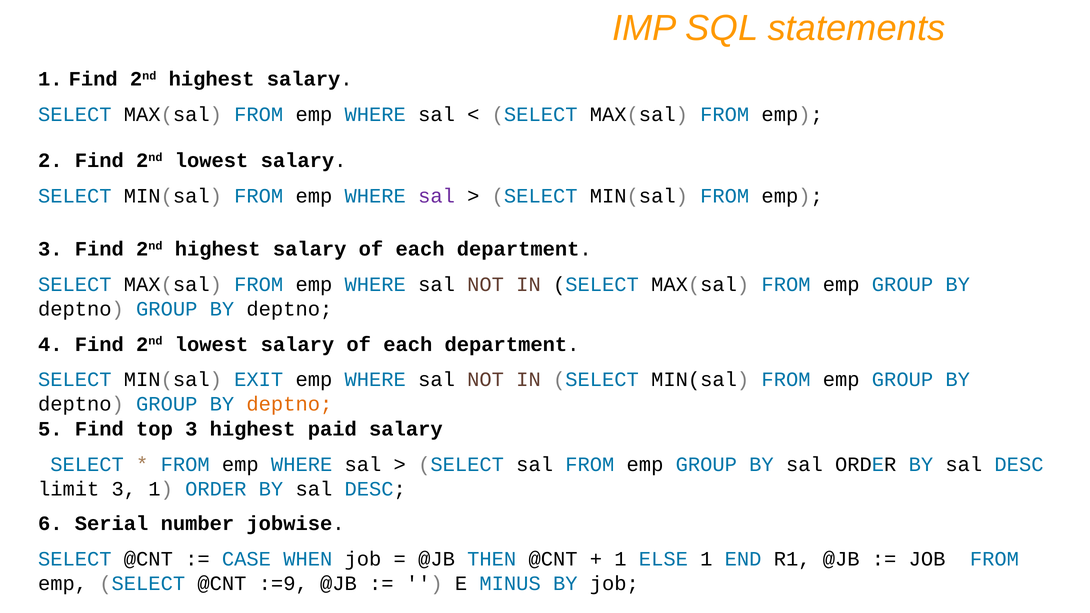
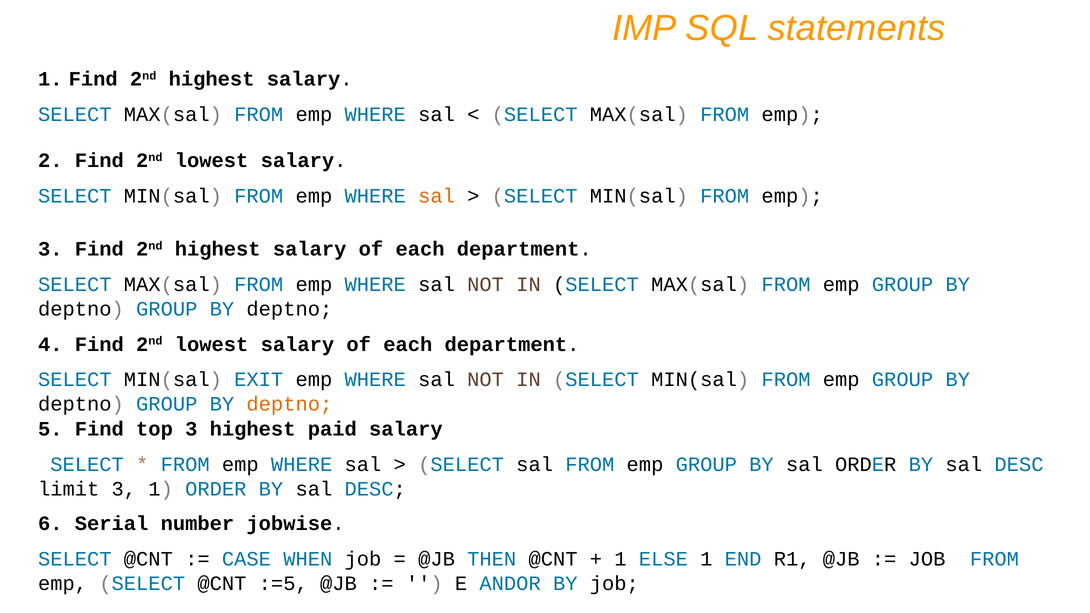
sal at (437, 196) colour: purple -> orange
:=9: :=9 -> :=5
MINUS: MINUS -> ANDOR
